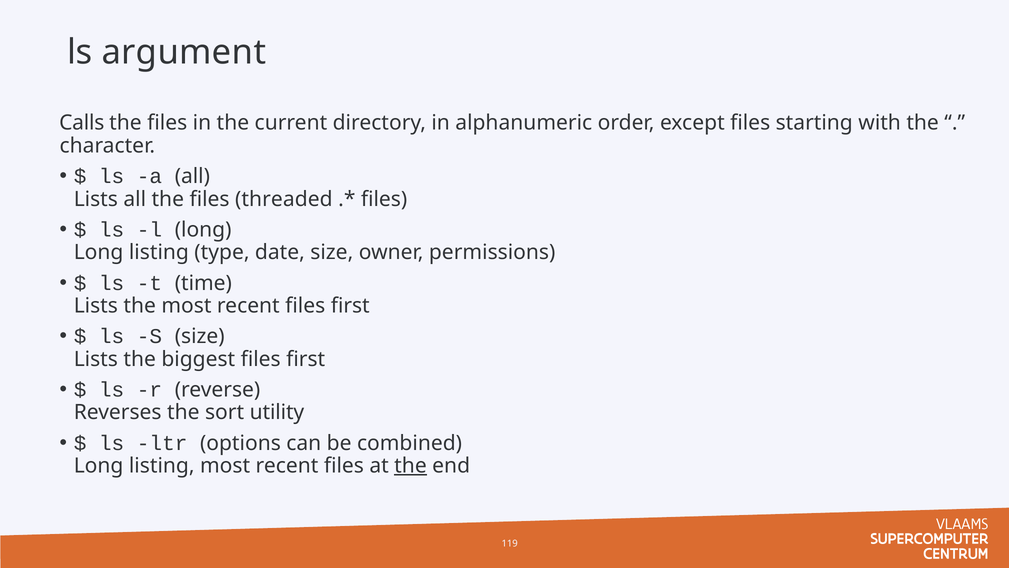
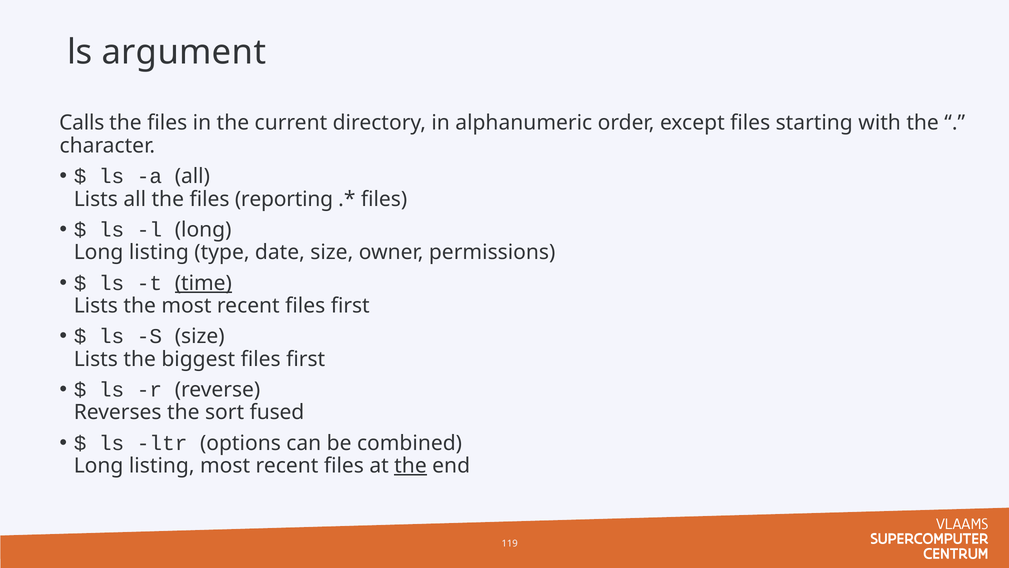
threaded: threaded -> reporting
time underline: none -> present
utility: utility -> fused
